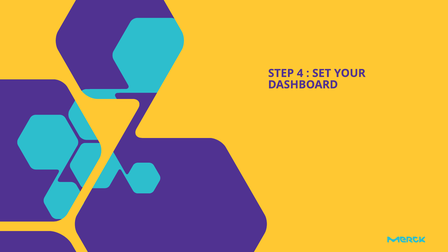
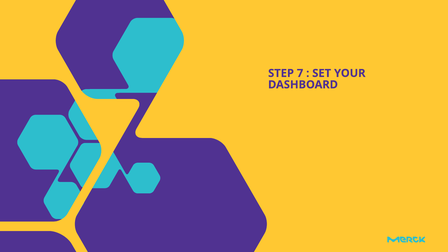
4: 4 -> 7
